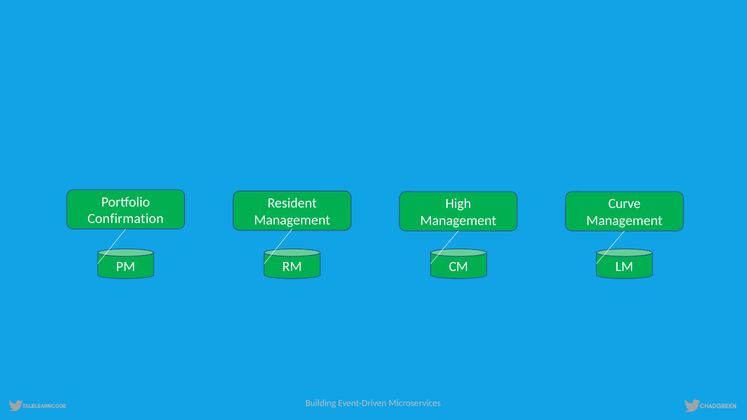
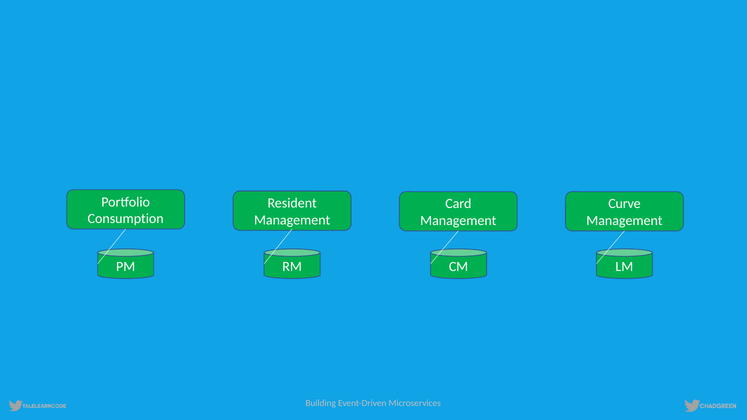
High: High -> Card
Confirmation: Confirmation -> Consumption
